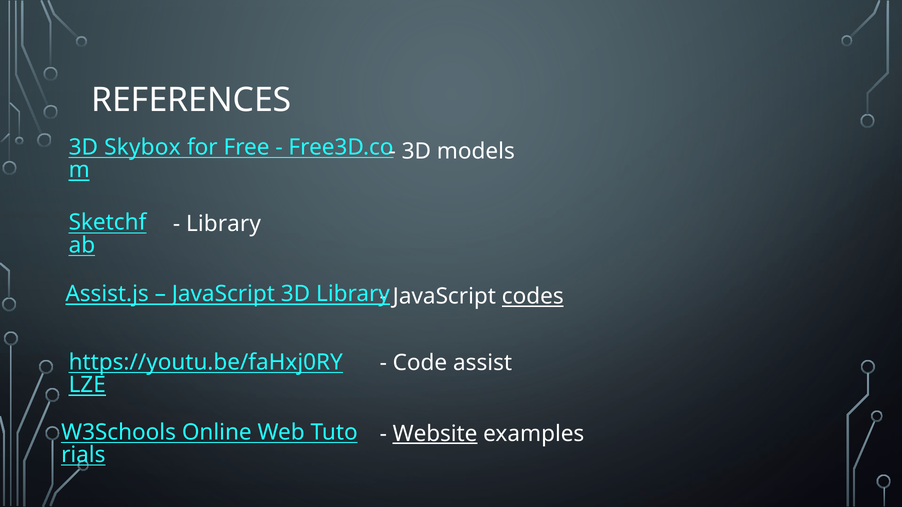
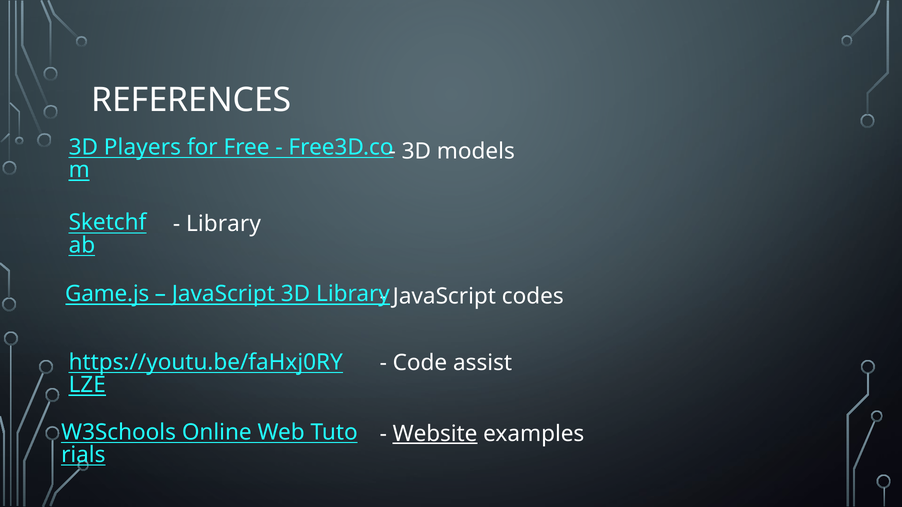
Skybox: Skybox -> Players
Assist.js: Assist.js -> Game.js
codes underline: present -> none
